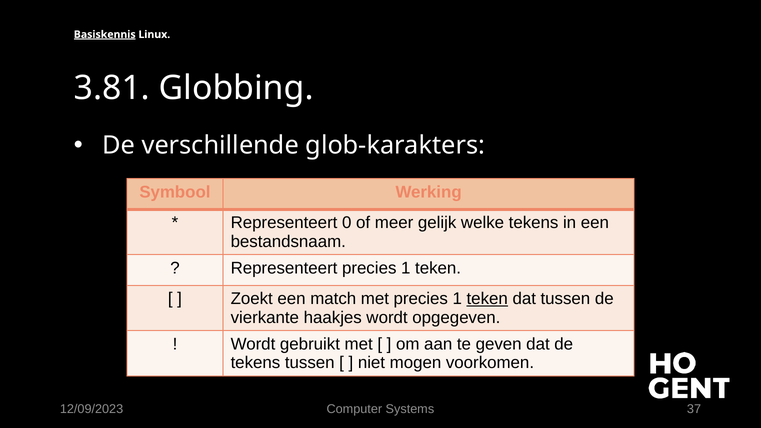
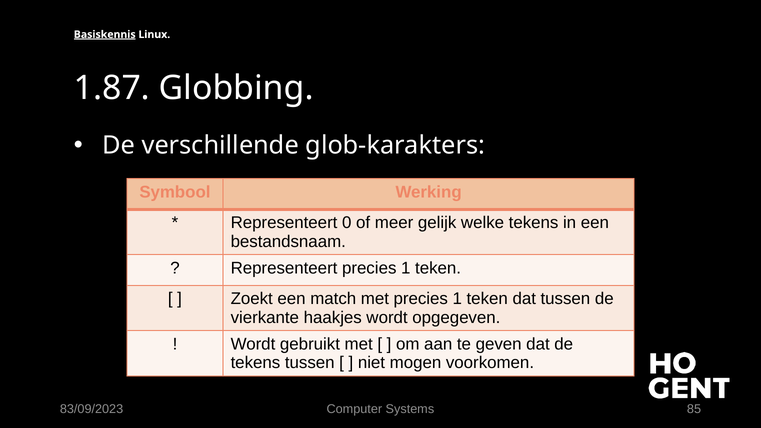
3.81: 3.81 -> 1.87
teken at (487, 299) underline: present -> none
12/09/2023: 12/09/2023 -> 83/09/2023
37: 37 -> 85
